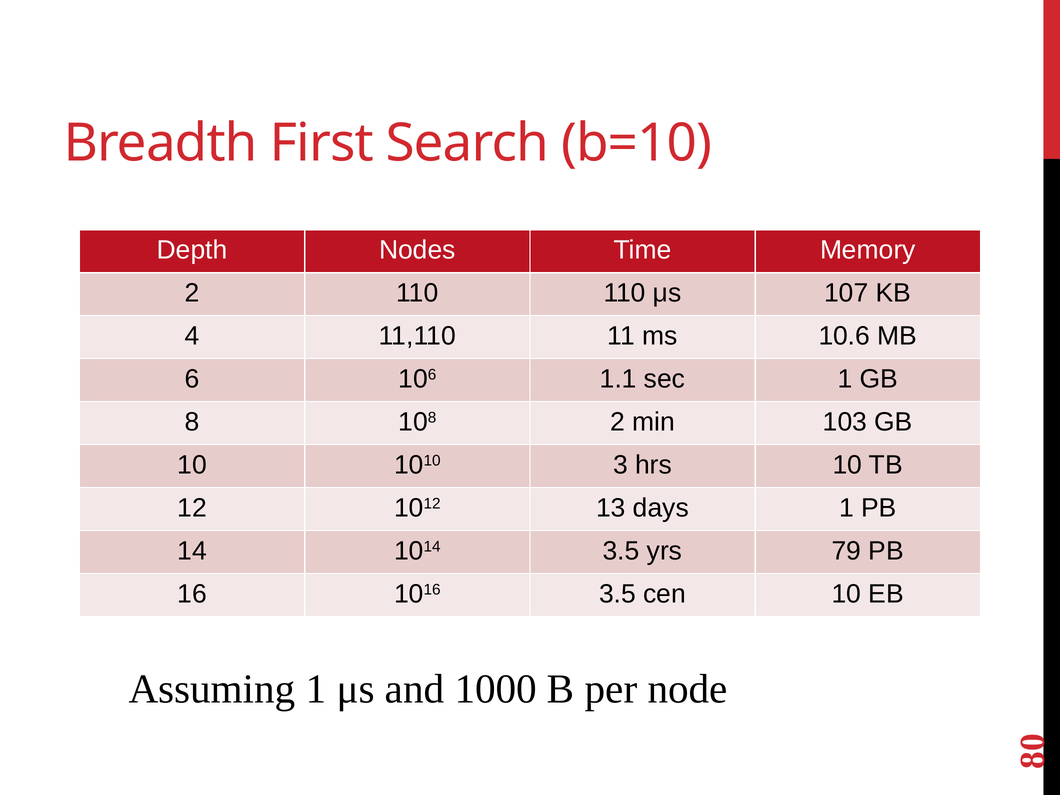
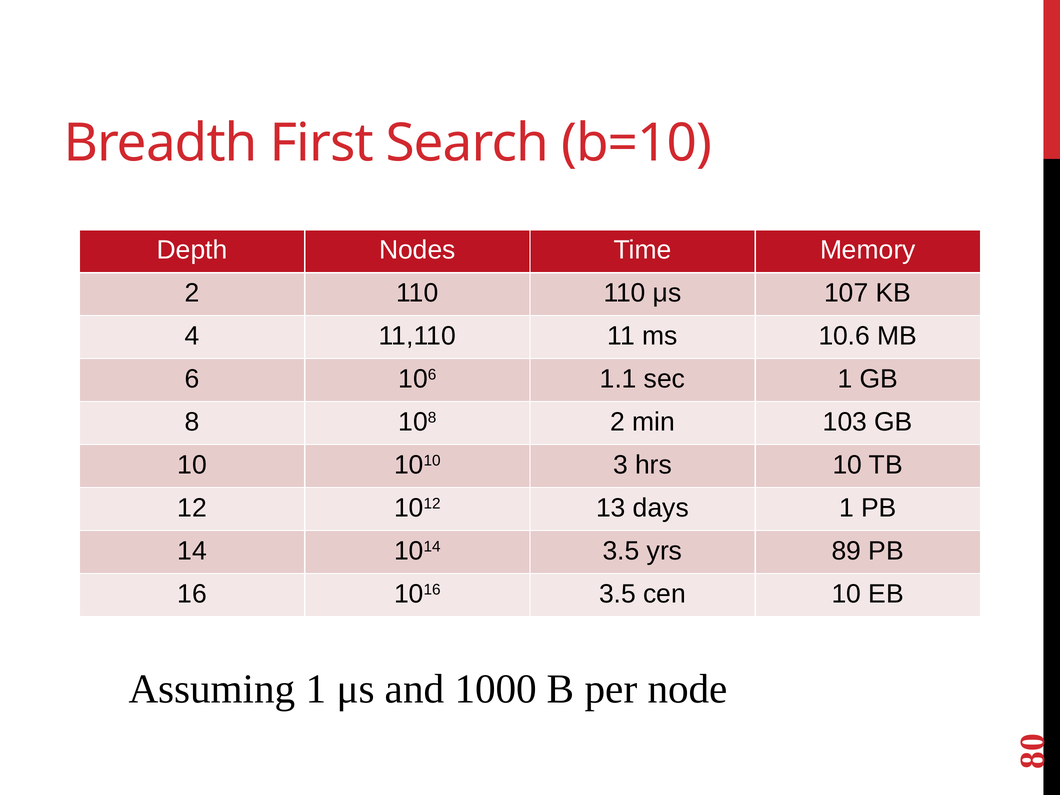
79: 79 -> 89
